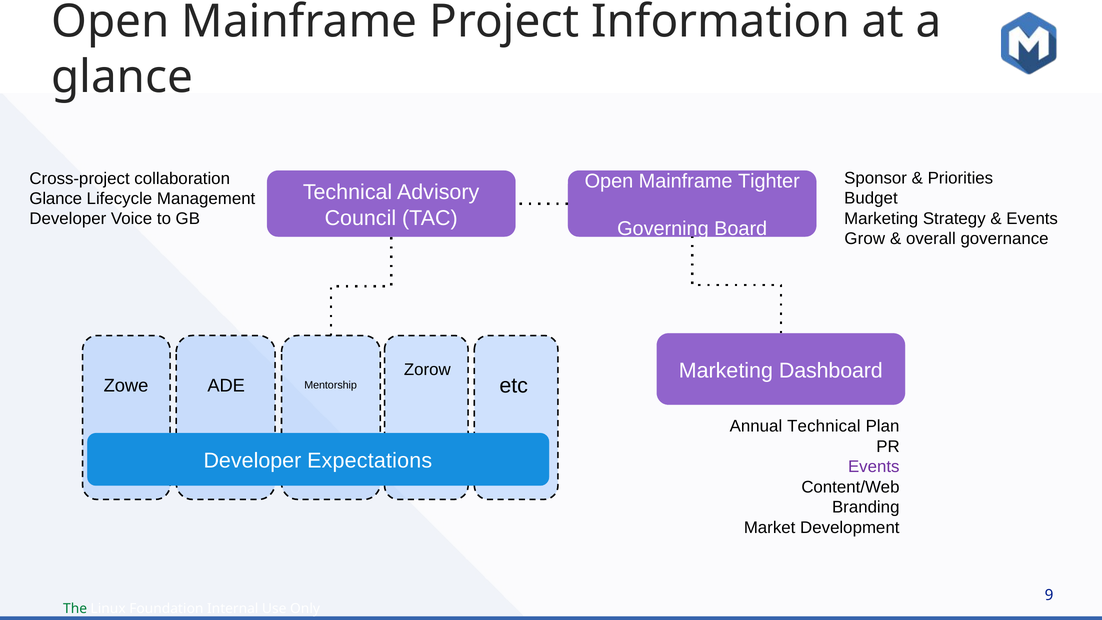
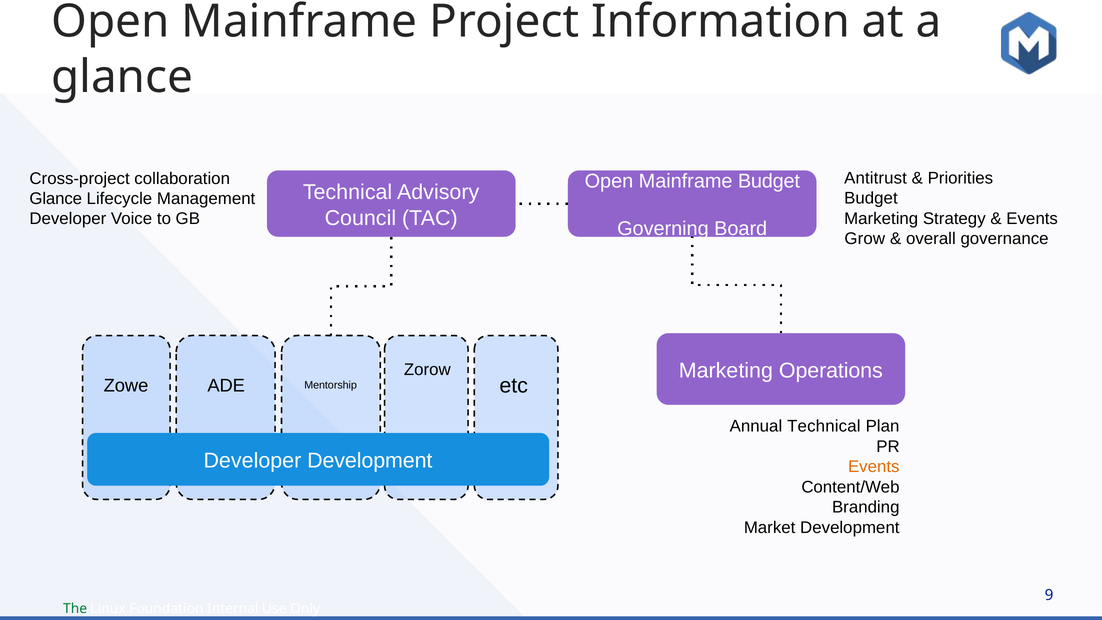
Sponsor: Sponsor -> Antitrust
Mainframe Tighter: Tighter -> Budget
Dashboard: Dashboard -> Operations
Developer Expectations: Expectations -> Development
Events at (874, 467) colour: purple -> orange
